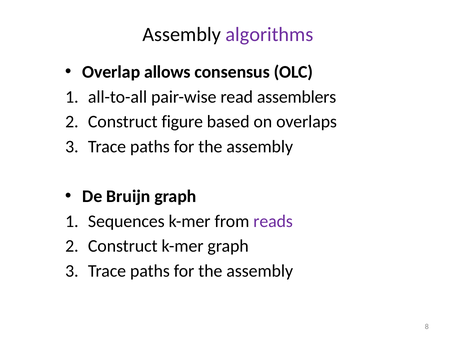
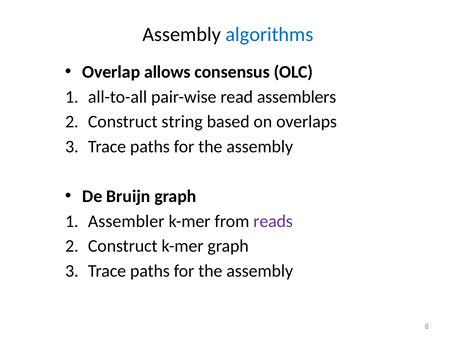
algorithms colour: purple -> blue
figure: figure -> string
Sequences: Sequences -> Assembler
